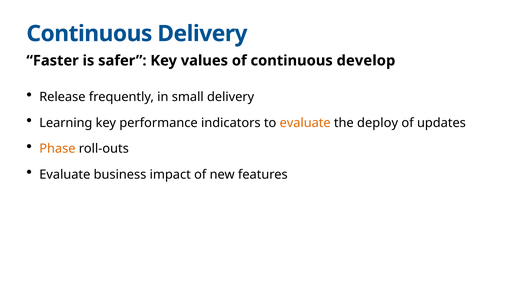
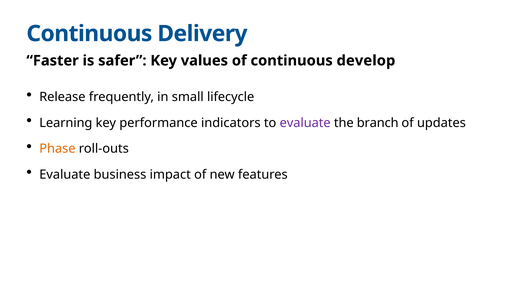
small delivery: delivery -> lifecycle
evaluate at (305, 123) colour: orange -> purple
deploy: deploy -> branch
